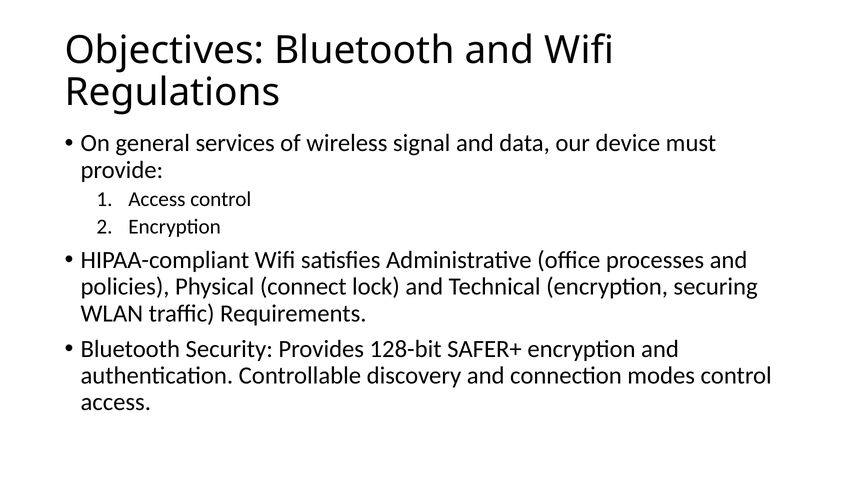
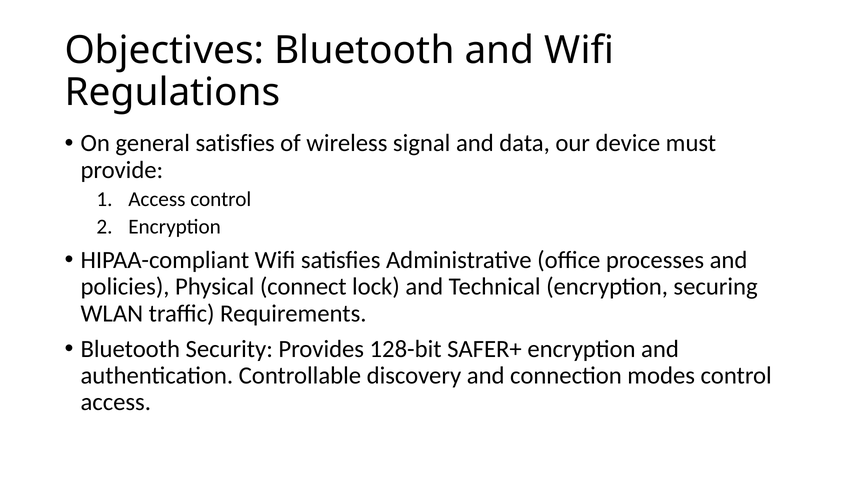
general services: services -> satisfies
